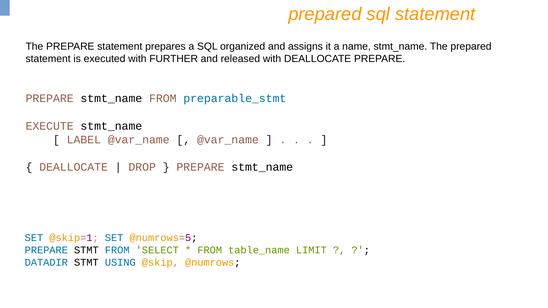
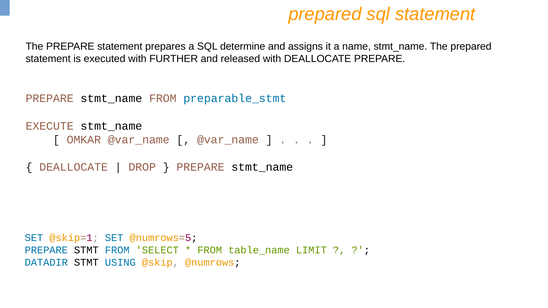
organized: organized -> determine
LABEL: LABEL -> OMKAR
